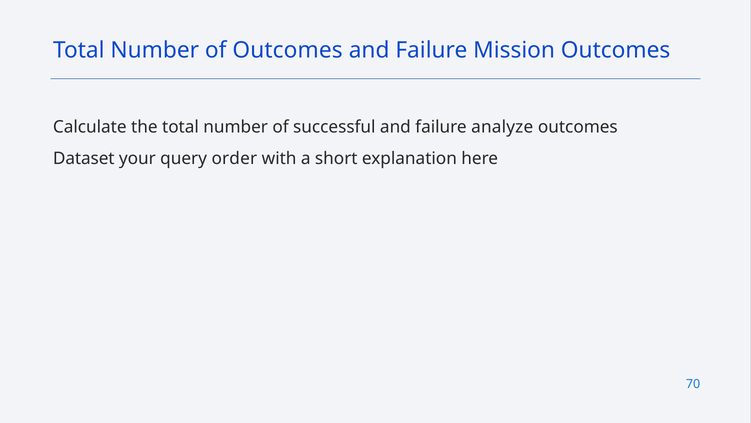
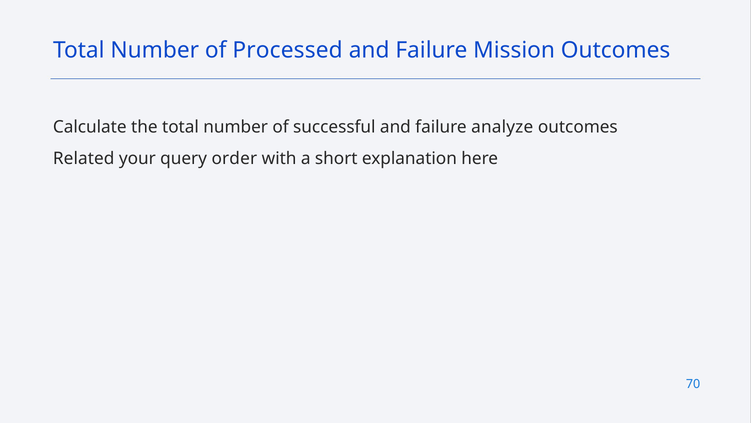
of Outcomes: Outcomes -> Processed
Dataset: Dataset -> Related
